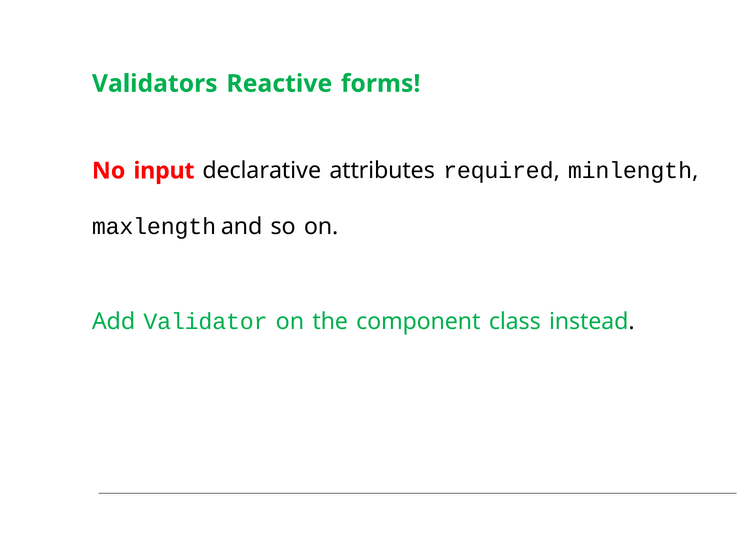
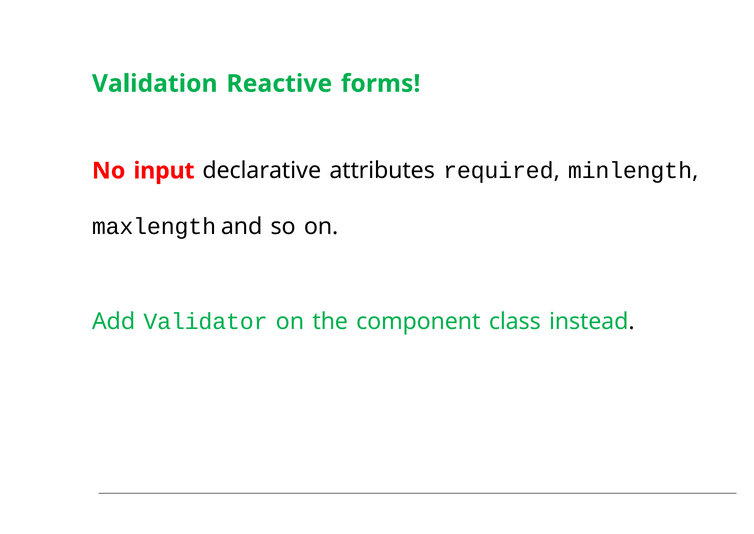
Validators: Validators -> Validation
